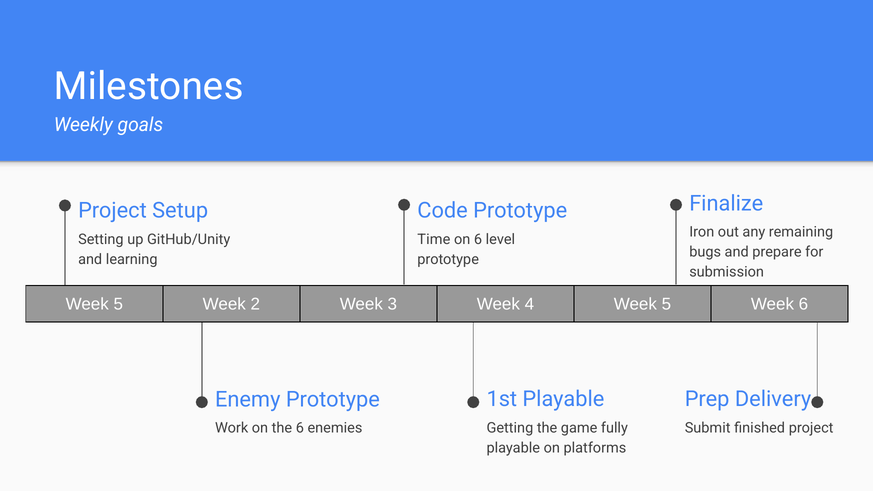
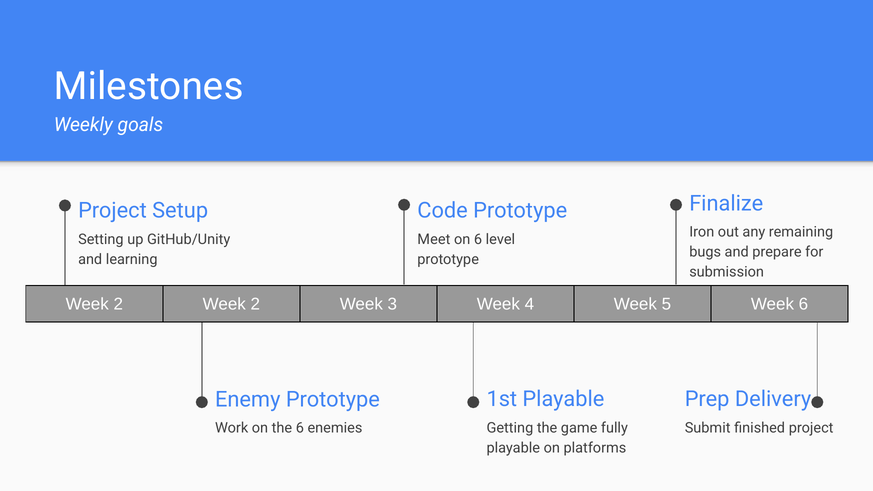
Time: Time -> Meet
5 at (118, 304): 5 -> 2
